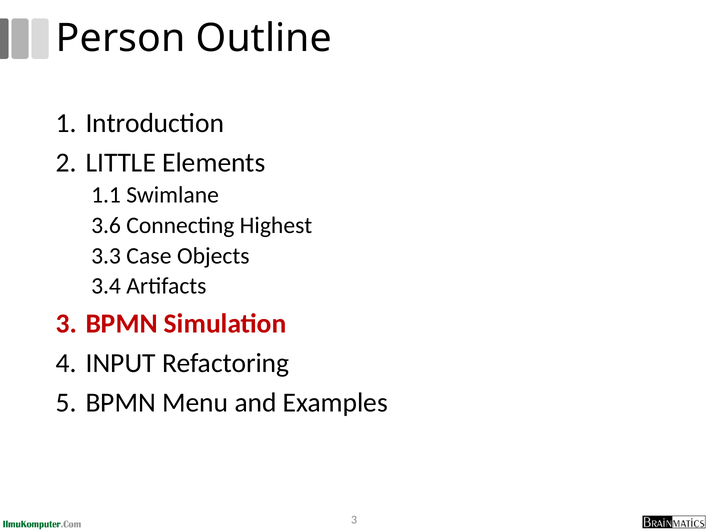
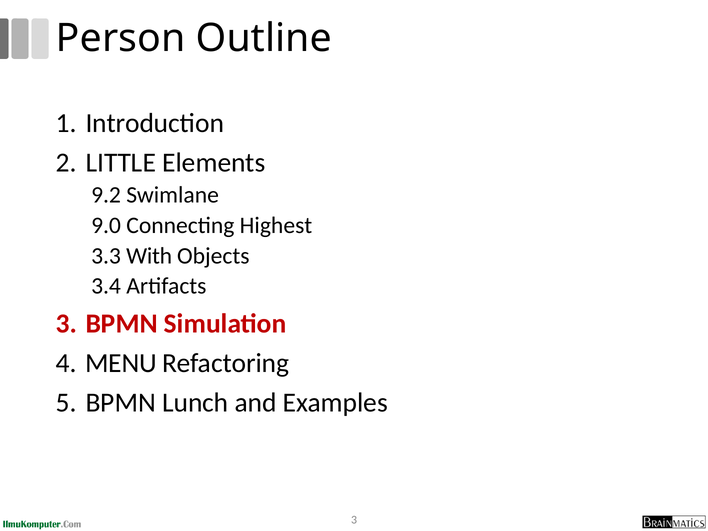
1.1: 1.1 -> 9.2
3.6: 3.6 -> 9.0
Case: Case -> With
INPUT: INPUT -> MENU
Menu: Menu -> Lunch
